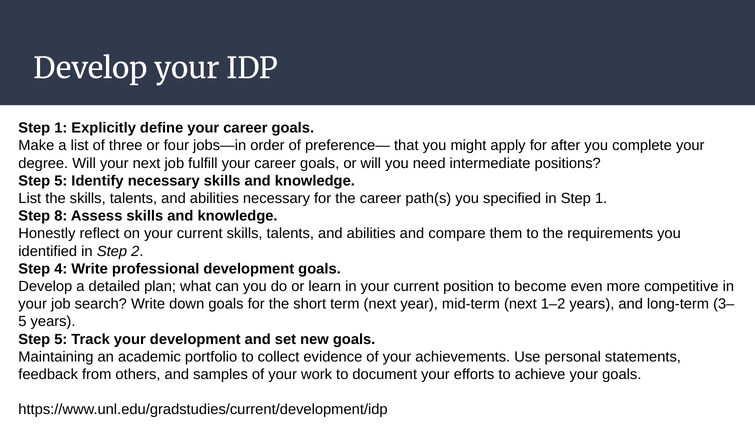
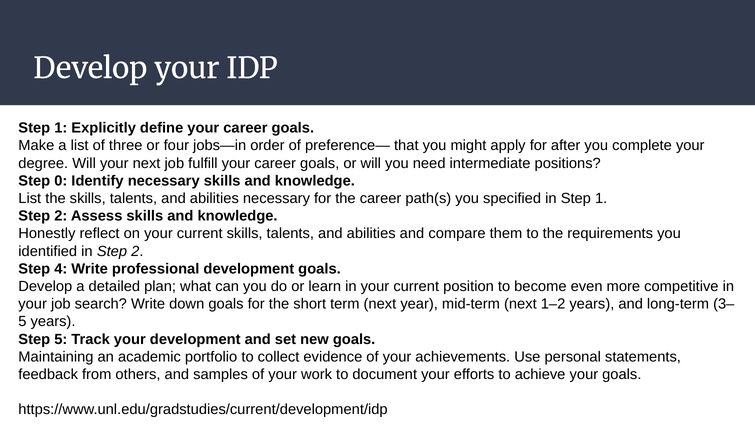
5 at (61, 181): 5 -> 0
8 at (61, 216): 8 -> 2
